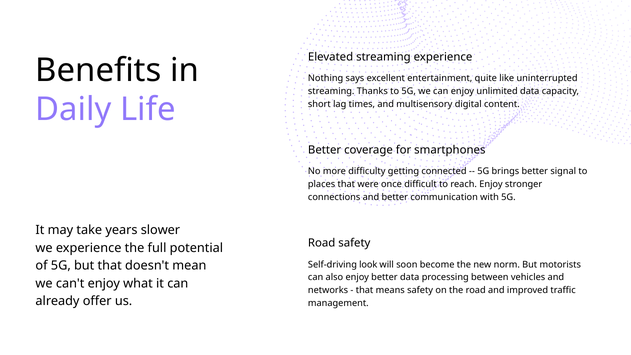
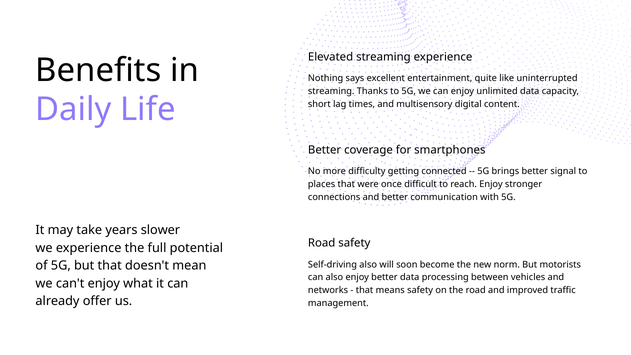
Self-driving look: look -> also
